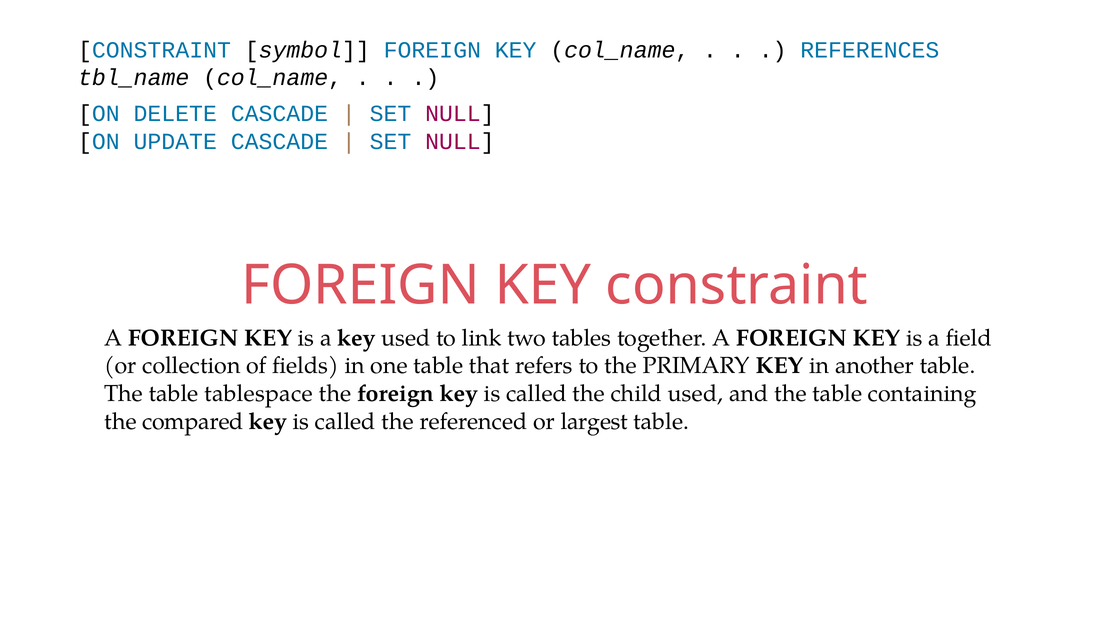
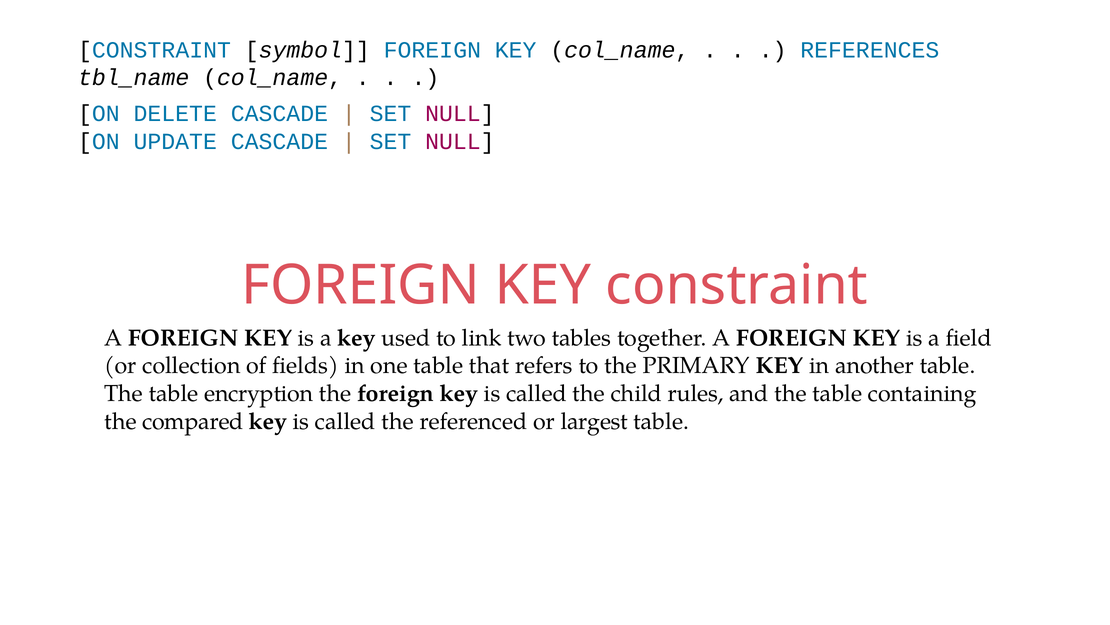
tablespace: tablespace -> encryption
child used: used -> rules
